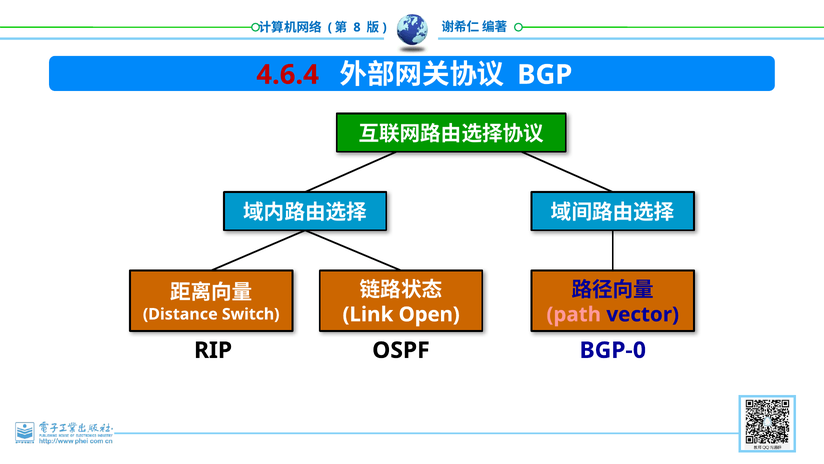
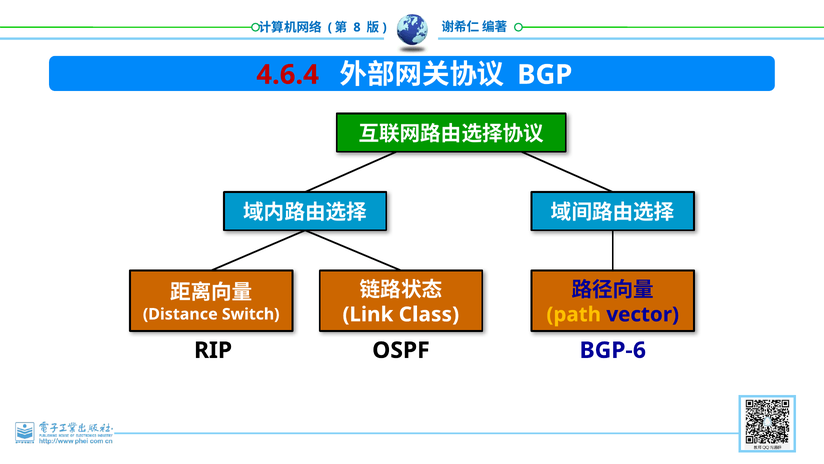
Open: Open -> Class
path colour: pink -> yellow
BGP-0: BGP-0 -> BGP-6
